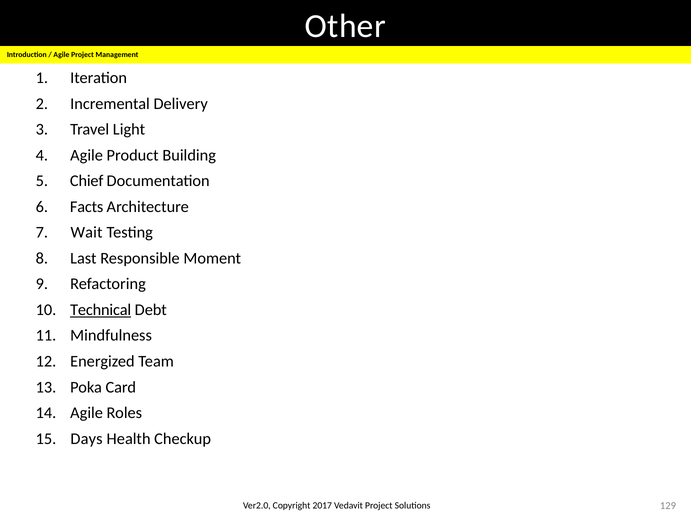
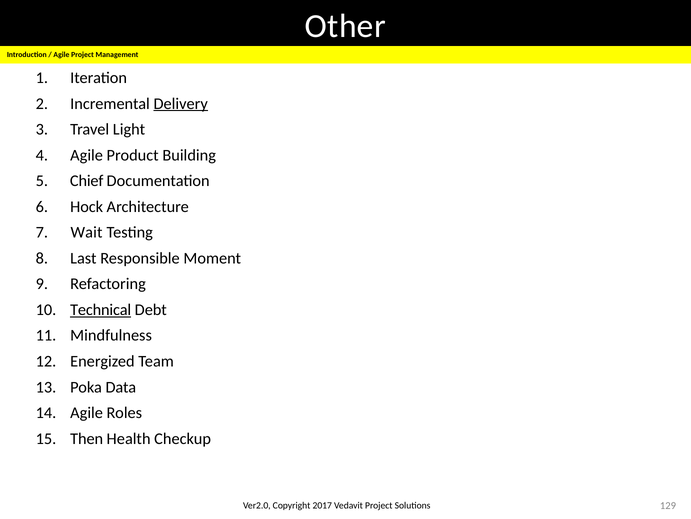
Delivery underline: none -> present
Facts: Facts -> Hock
Card: Card -> Data
Days: Days -> Then
